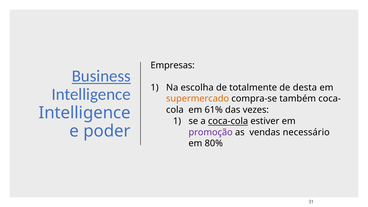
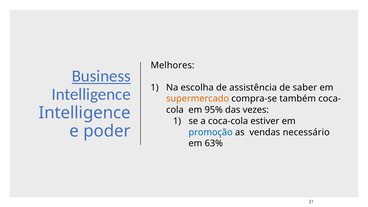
Empresas: Empresas -> Melhores
totalmente: totalmente -> assistência
desta: desta -> saber
61%: 61% -> 95%
coca-cola underline: present -> none
promoção colour: purple -> blue
80%: 80% -> 63%
